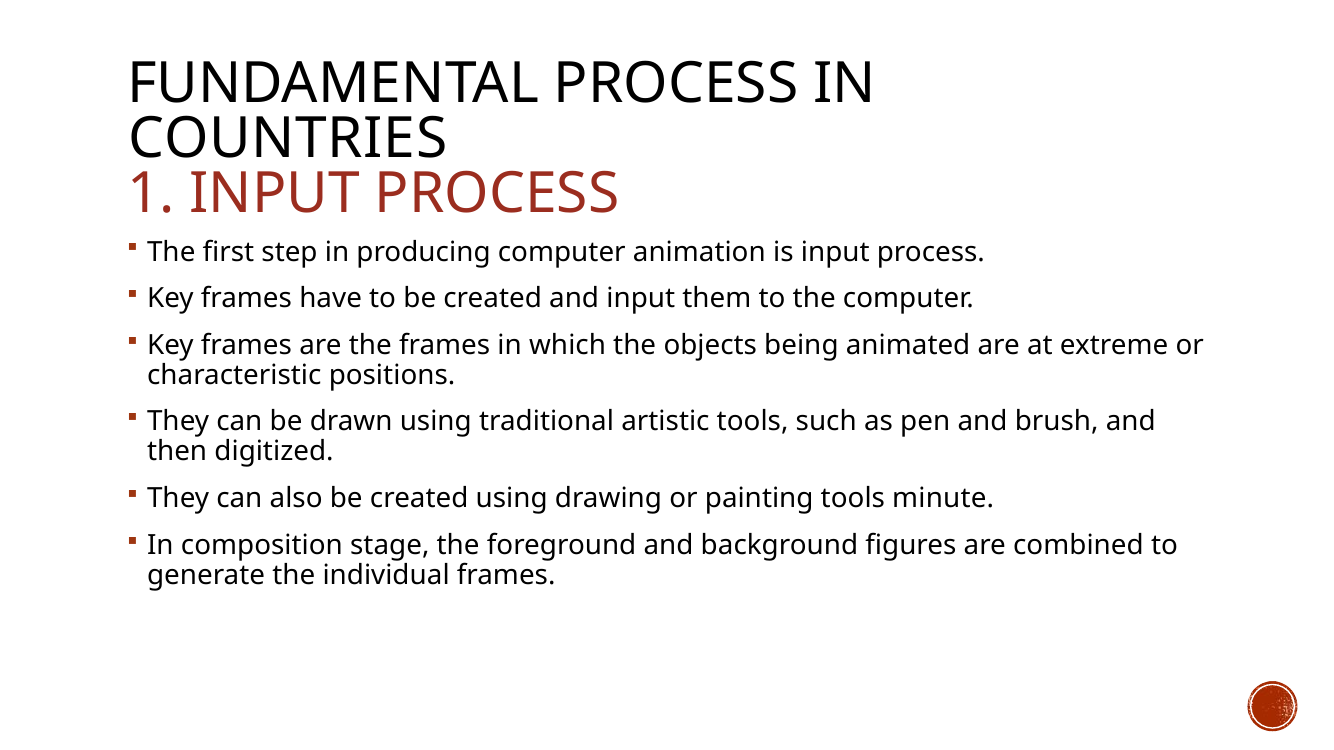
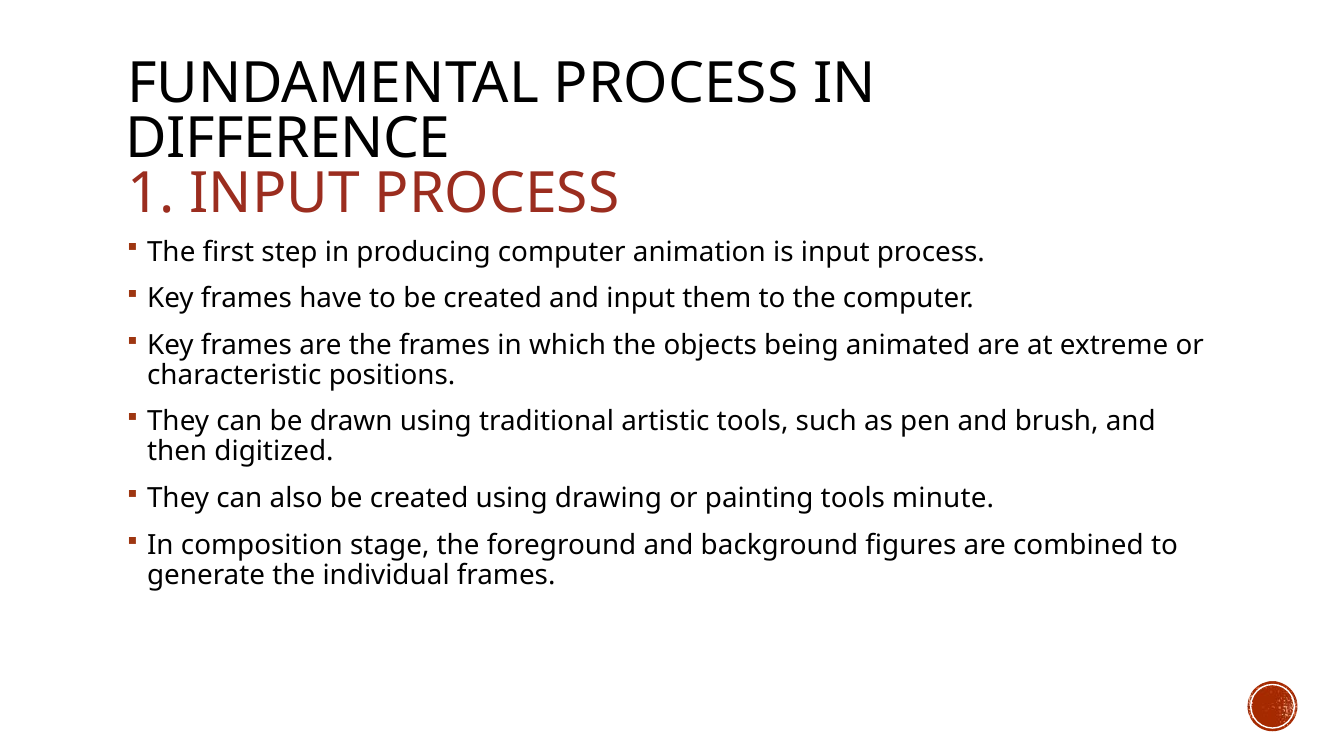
COUNTRIES: COUNTRIES -> DIFFERENCE
